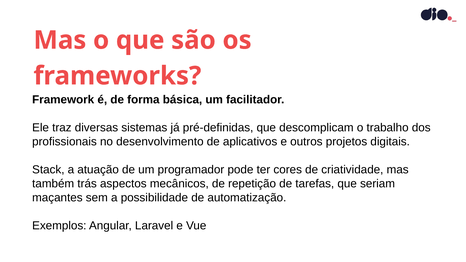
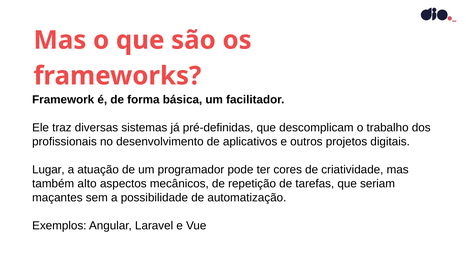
Stack: Stack -> Lugar
trás: trás -> alto
